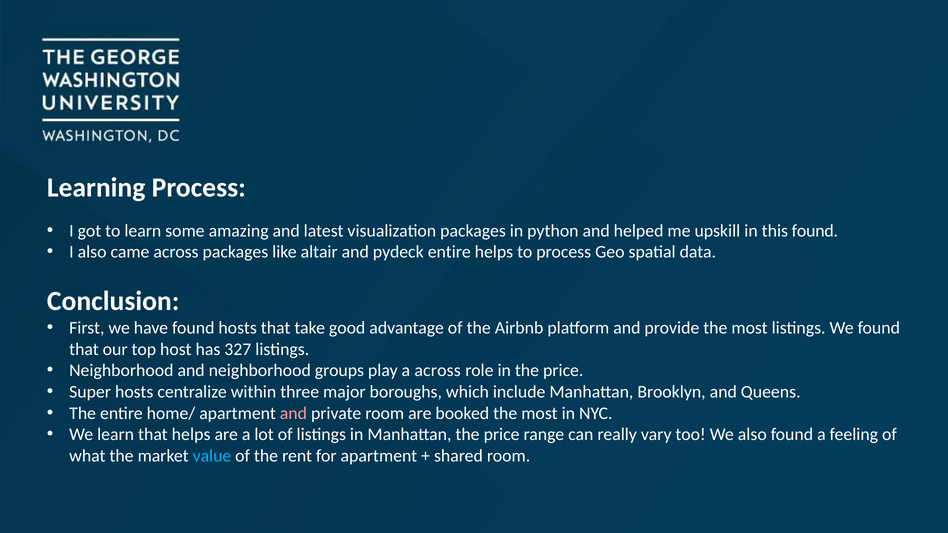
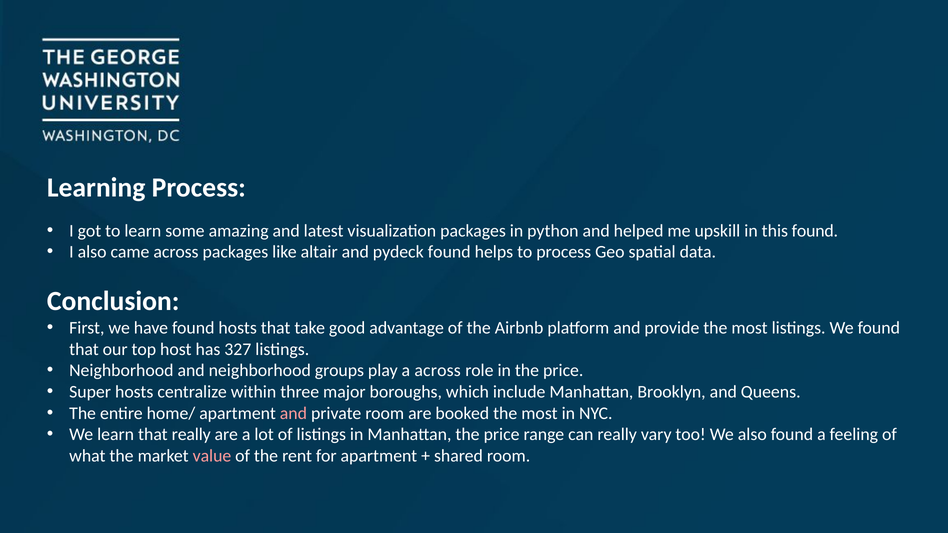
pydeck entire: entire -> found
that helps: helps -> really
value colour: light blue -> pink
